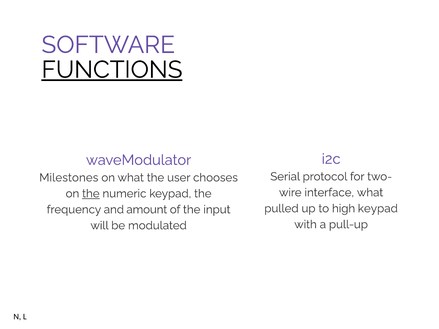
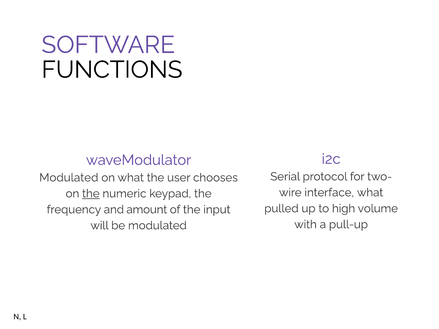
FUNCTIONS underline: present -> none
Milestones at (69, 178): Milestones -> Modulated
high keypad: keypad -> volume
